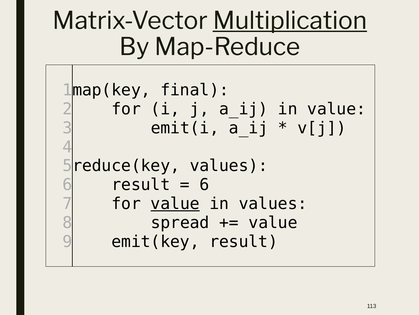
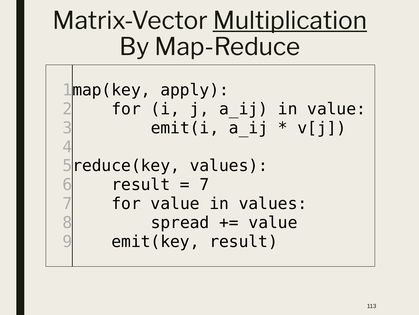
final: final -> apply
6 at (204, 184): 6 -> 7
value at (175, 203) underline: present -> none
